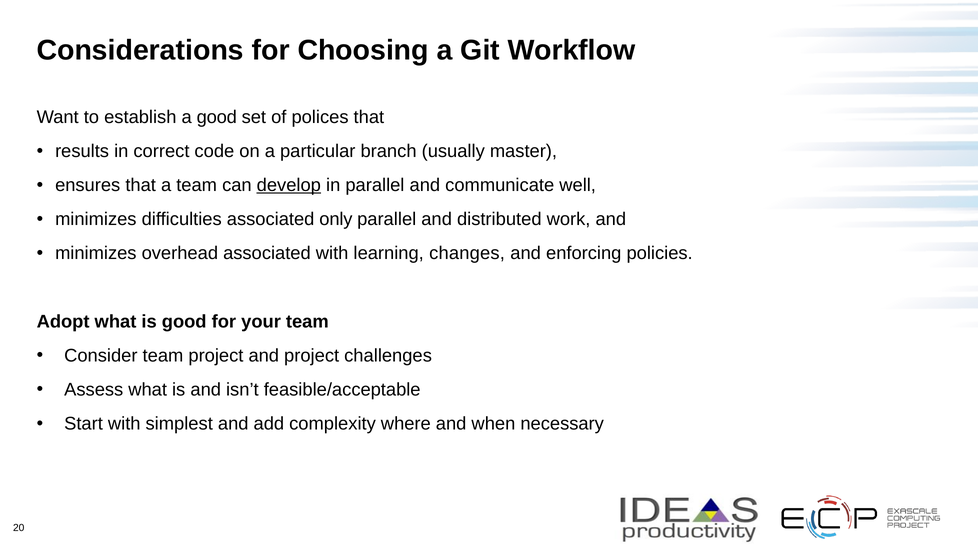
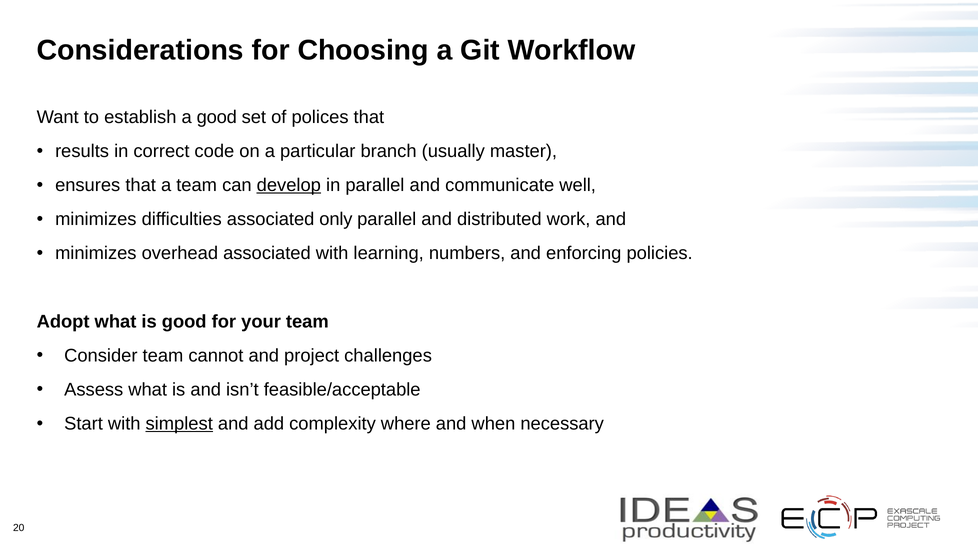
changes: changes -> numbers
team project: project -> cannot
simplest underline: none -> present
